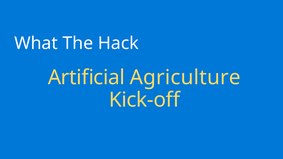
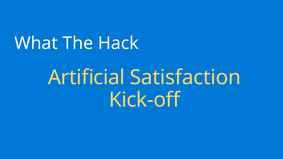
Agriculture: Agriculture -> Satisfaction
